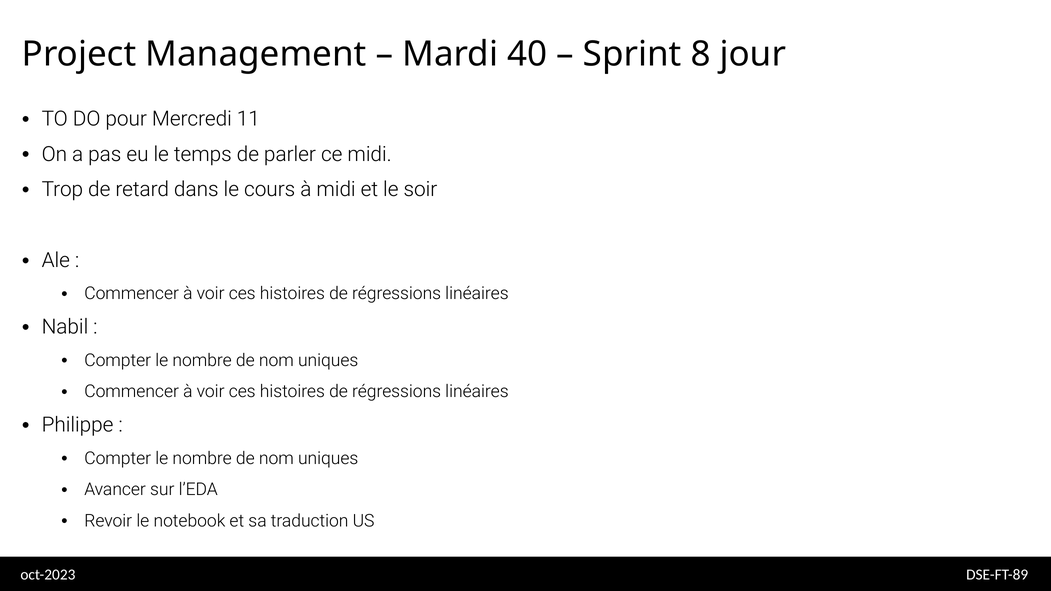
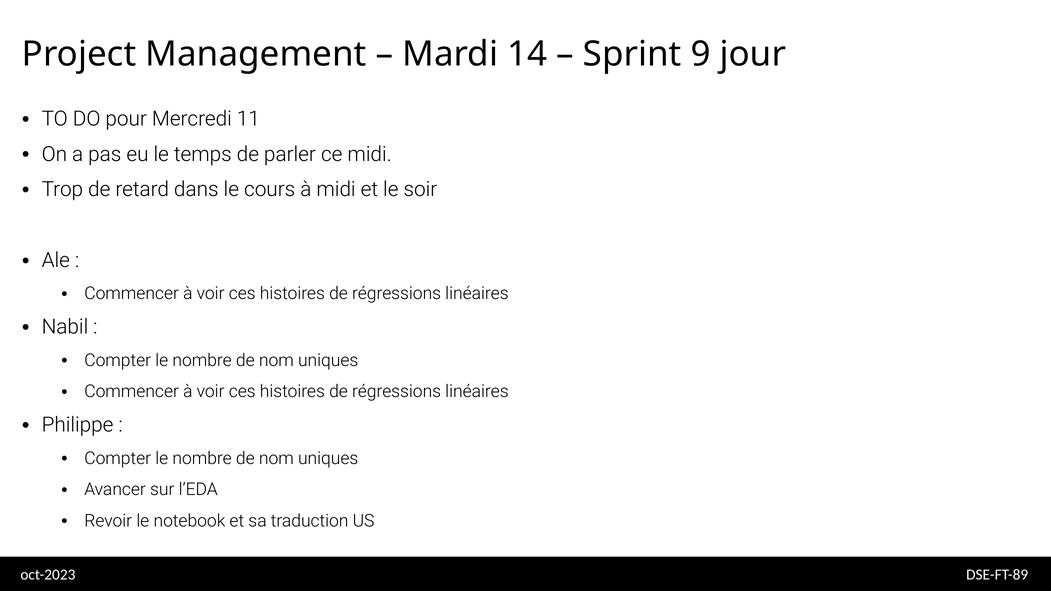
40: 40 -> 14
8: 8 -> 9
